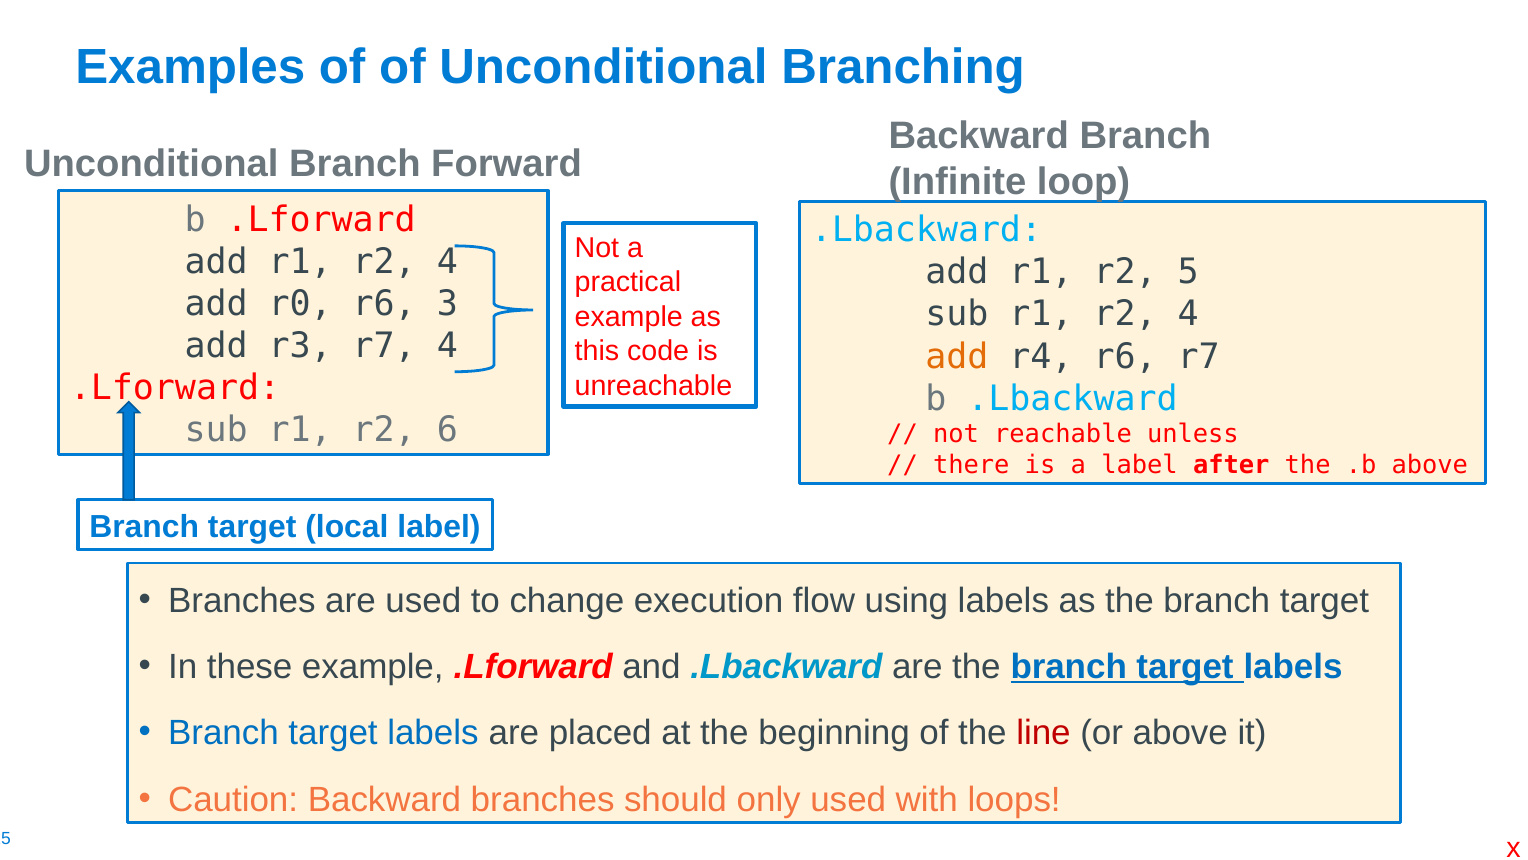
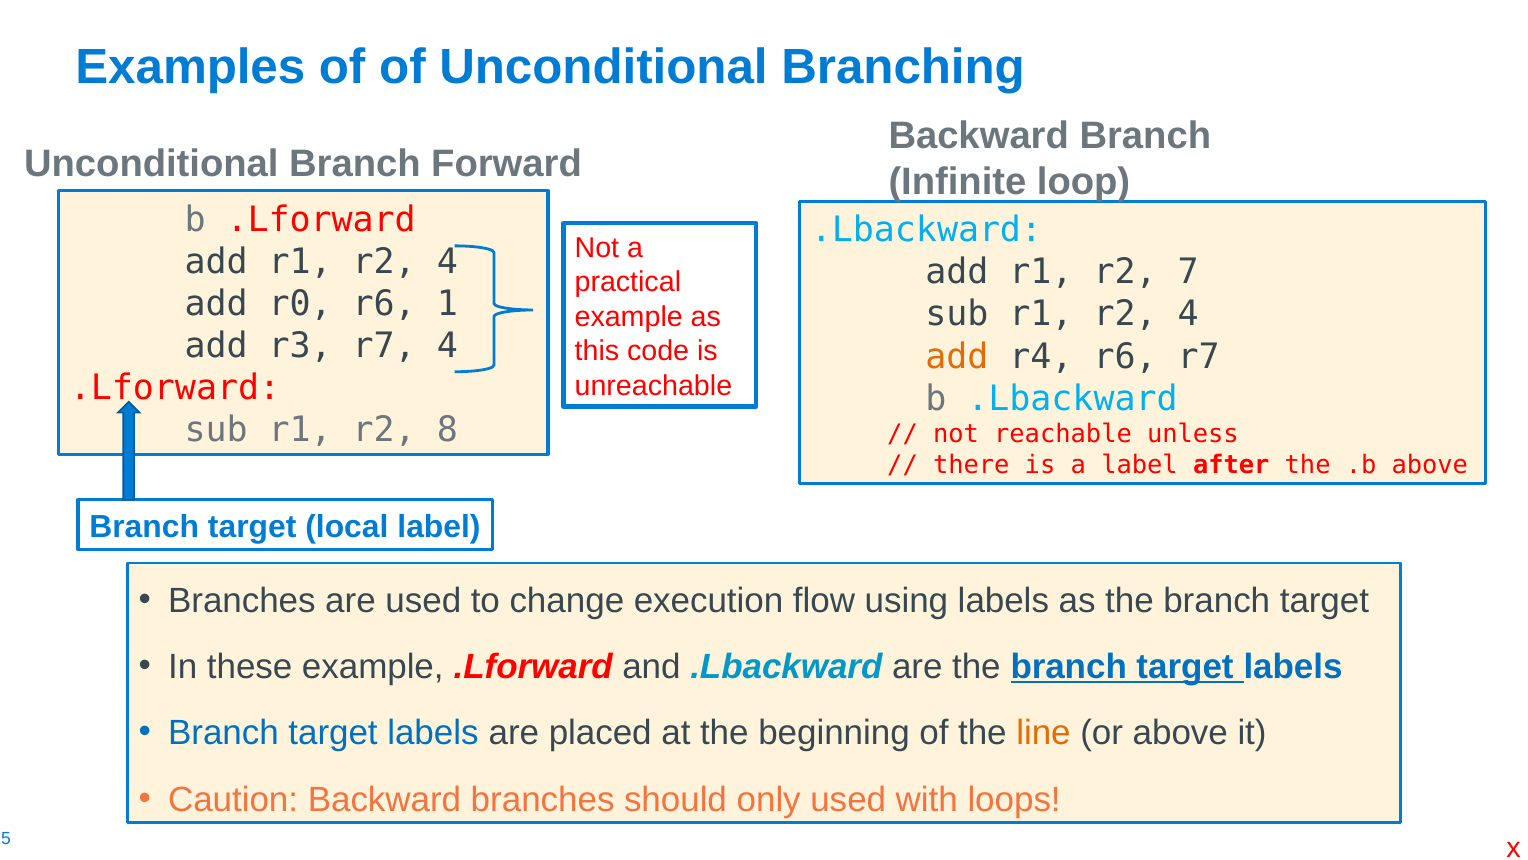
5: 5 -> 7
3: 3 -> 1
6: 6 -> 8
line colour: red -> orange
